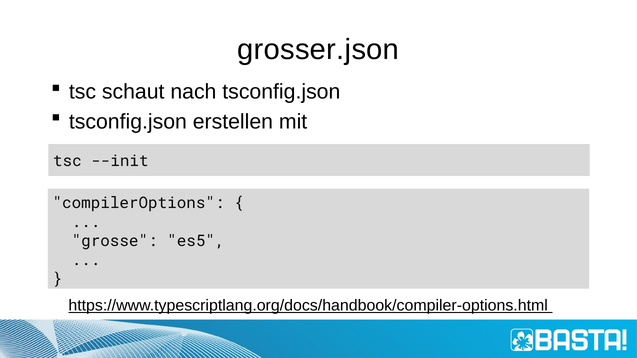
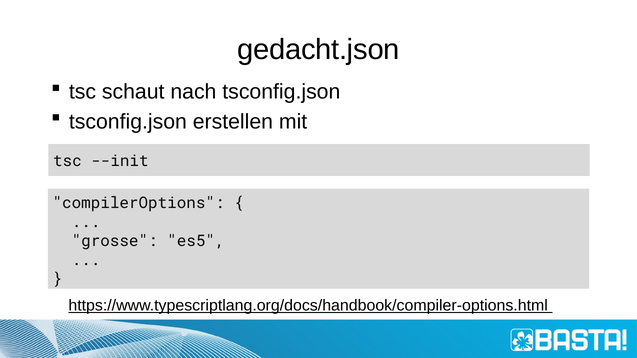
grosser.json: grosser.json -> gedacht.json
